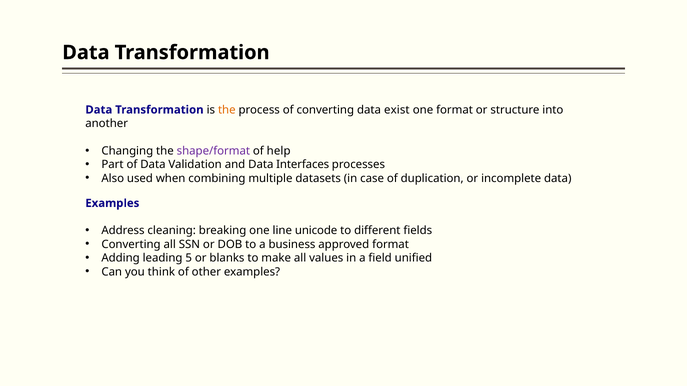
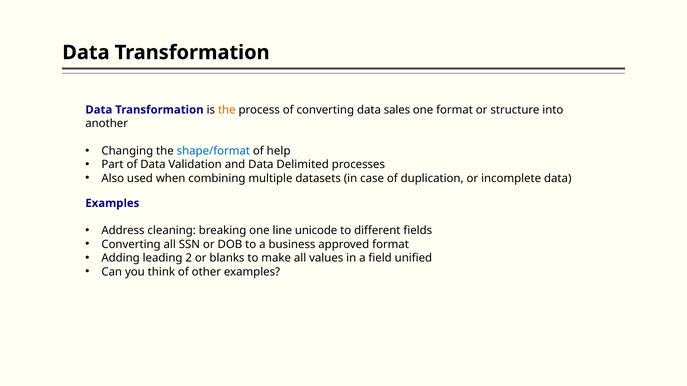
exist: exist -> sales
shape/format colour: purple -> blue
Interfaces: Interfaces -> Delimited
5: 5 -> 2
